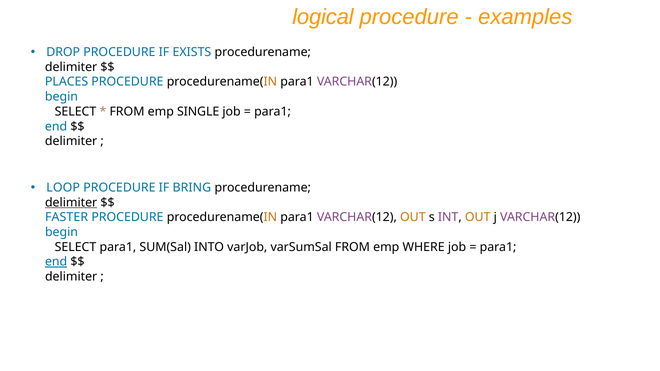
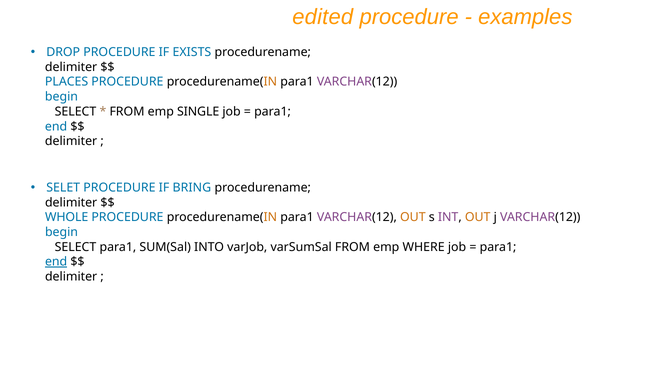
logical: logical -> edited
LOOP: LOOP -> SELET
delimiter at (71, 203) underline: present -> none
FASTER: FASTER -> WHOLE
